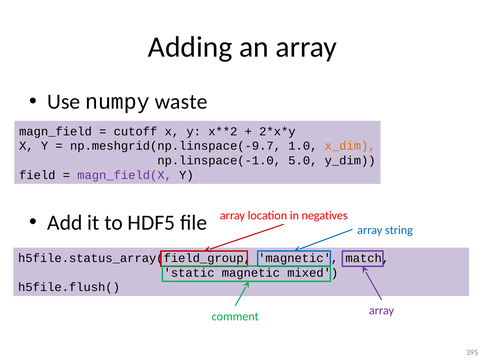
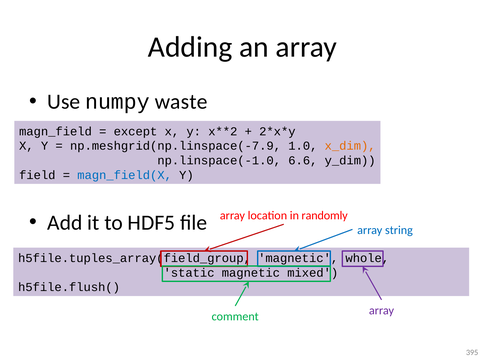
cutoff: cutoff -> except
np.meshgrid(np.linspace(-9.7: np.meshgrid(np.linspace(-9.7 -> np.meshgrid(np.linspace(-7.9
5.0: 5.0 -> 6.6
magn_field(X colour: purple -> blue
negatives: negatives -> randomly
h5file.status_array(field_group: h5file.status_array(field_group -> h5file.tuples_array(field_group
match: match -> whole
